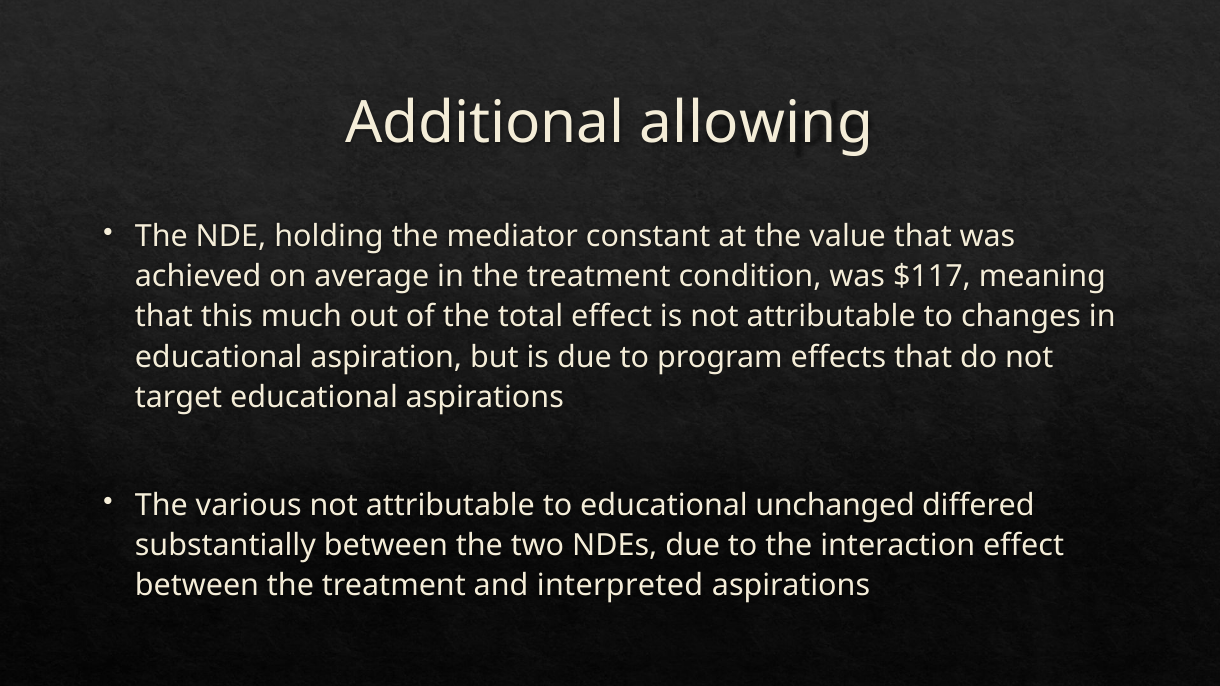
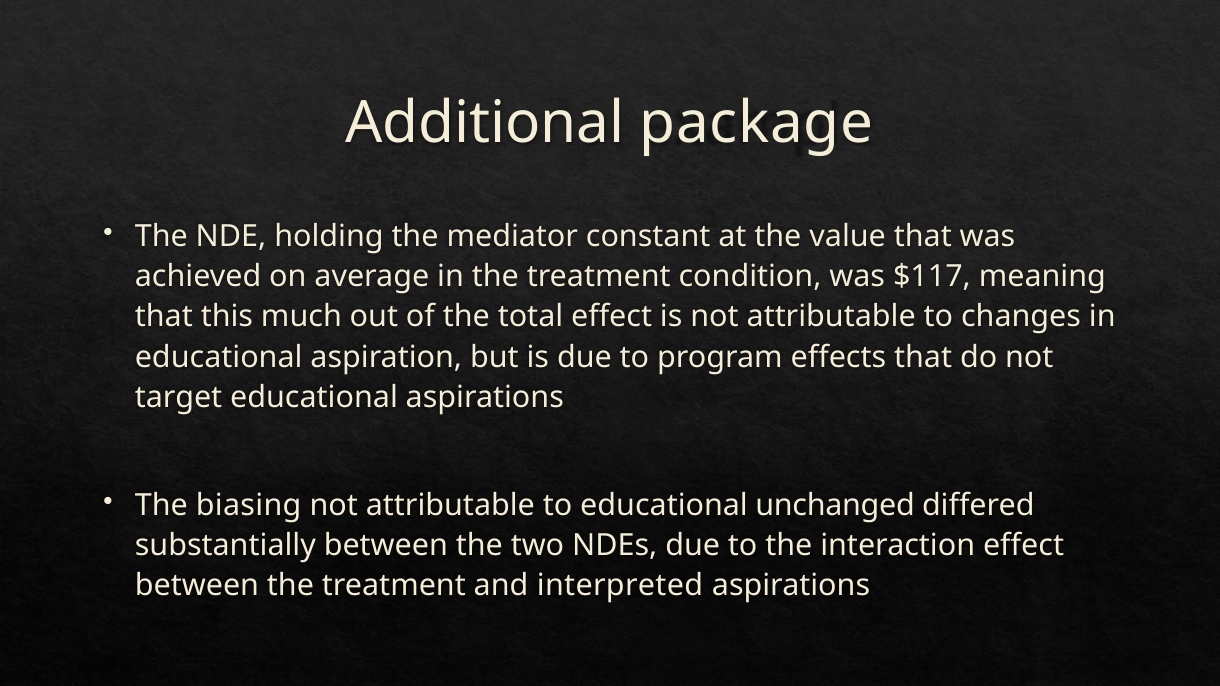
allowing: allowing -> package
various: various -> biasing
